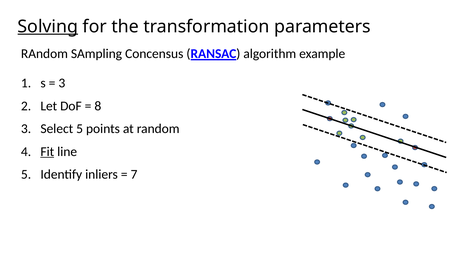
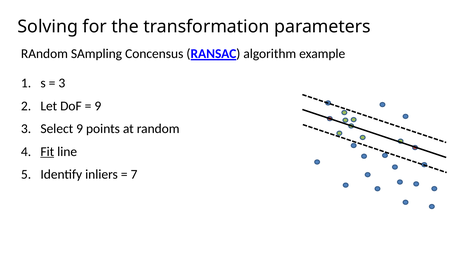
Solving underline: present -> none
8 at (98, 106): 8 -> 9
Select 5: 5 -> 9
